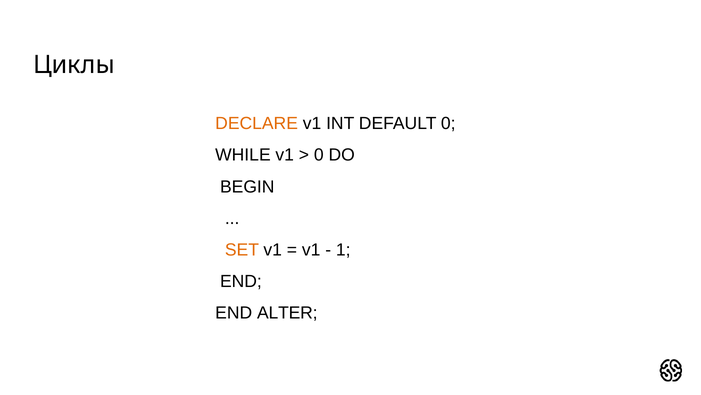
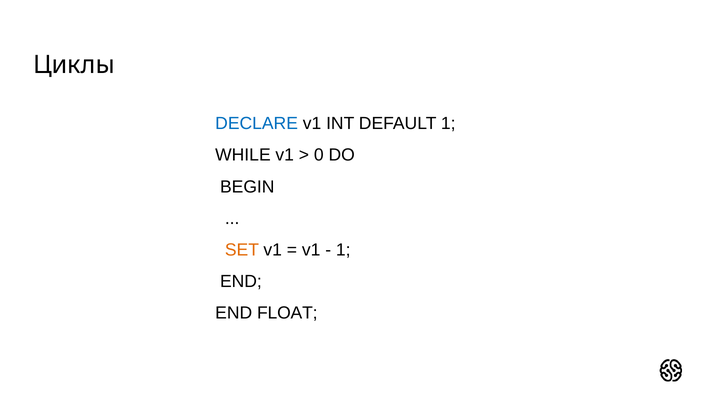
DECLARE colour: orange -> blue
DEFAULT 0: 0 -> 1
ALTER: ALTER -> FLOAT
